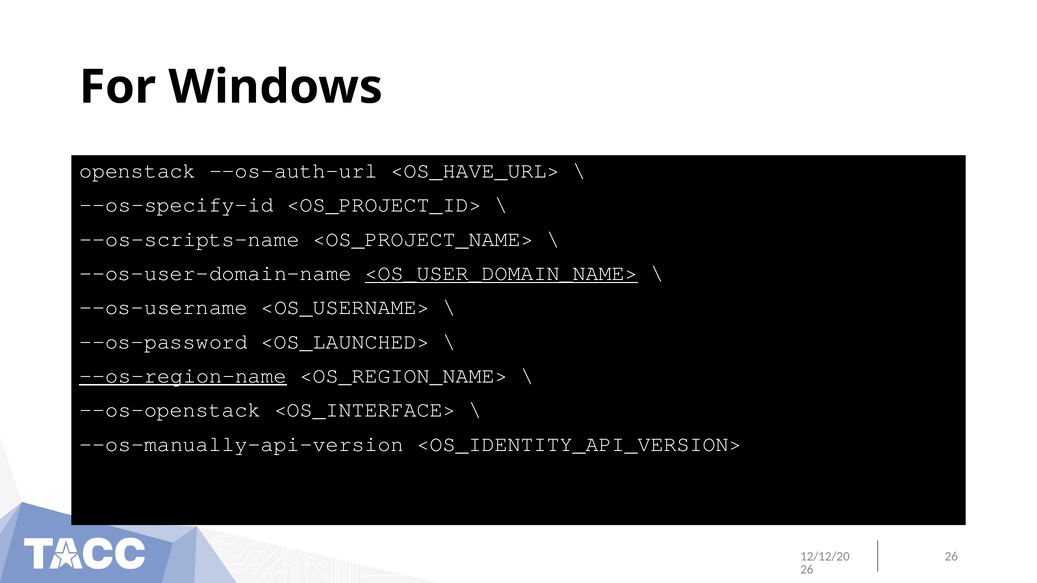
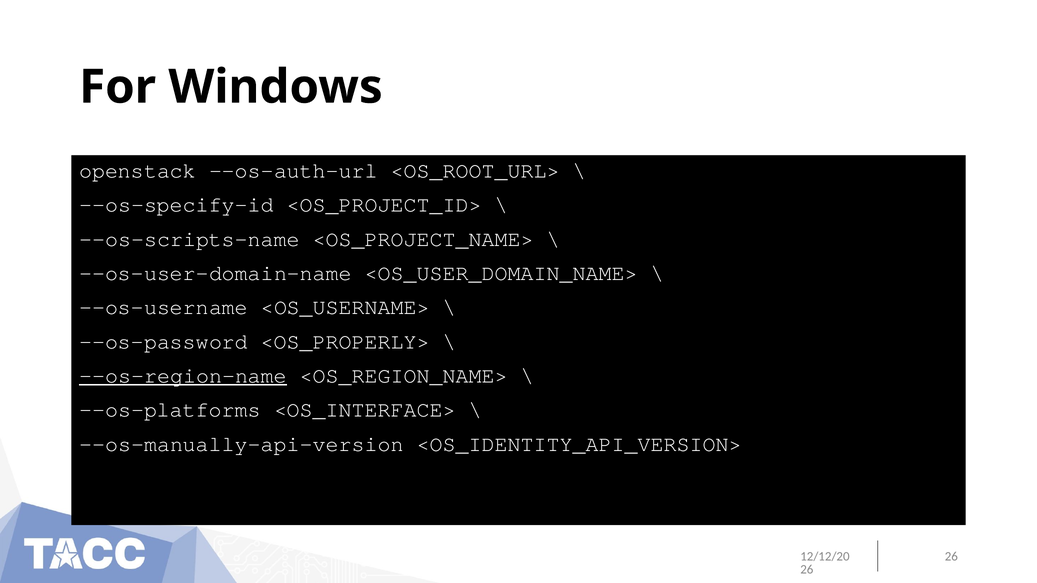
<OS_HAVE_URL>: <OS_HAVE_URL> -> <OS_ROOT_URL>
<OS_USER_DOMAIN_NAME> underline: present -> none
<OS_LAUNCHED>: <OS_LAUNCHED> -> <OS_PROPERLY>
--os-openstack: --os-openstack -> --os-platforms
